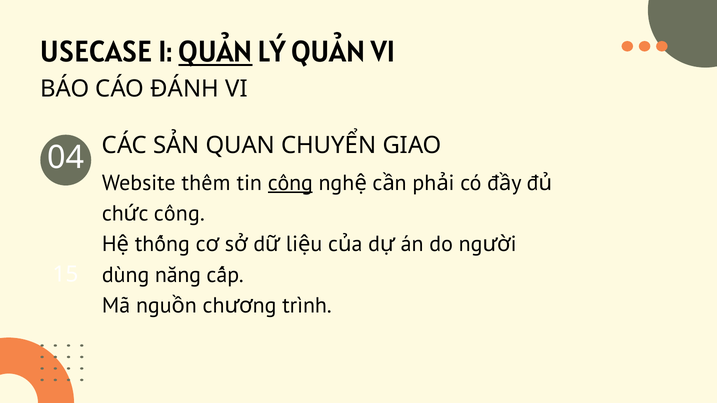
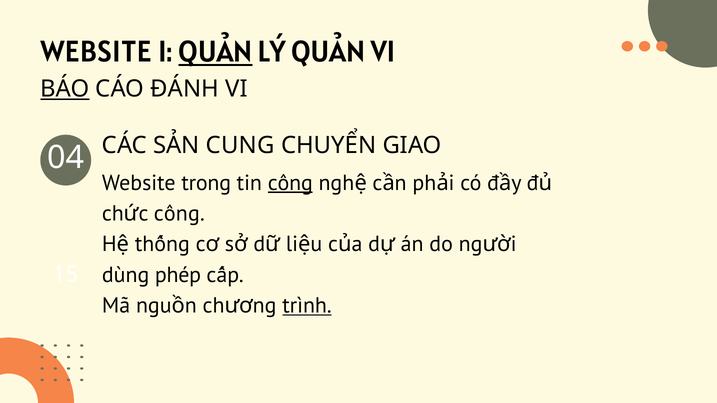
USECASE at (96, 52): USECASE -> WEBSITE
BÁO underline: none -> present
QUAN: QUAN -> CUNG
thêm: thêm -> trong
năng: năng -> phép
trình underline: none -> present
